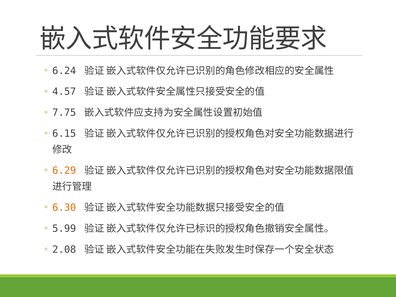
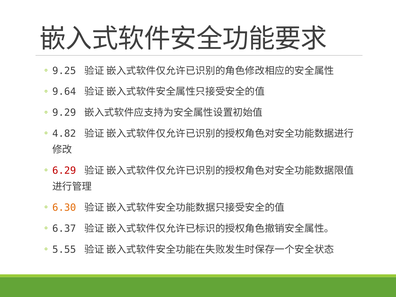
6.24: 6.24 -> 9.25
4.57: 4.57 -> 9.64
7.75: 7.75 -> 9.29
6.15: 6.15 -> 4.82
6.29 colour: orange -> red
5.99: 5.99 -> 6.37
2.08: 2.08 -> 5.55
